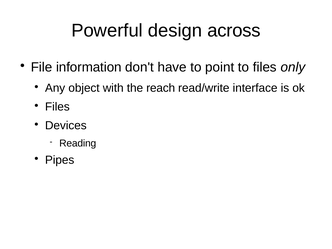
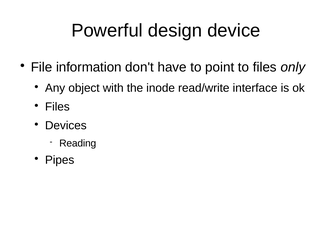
across: across -> device
reach: reach -> inode
